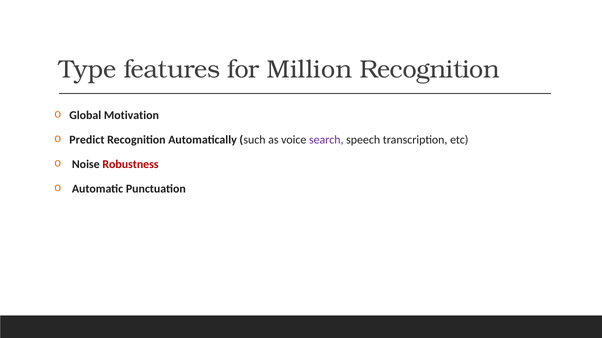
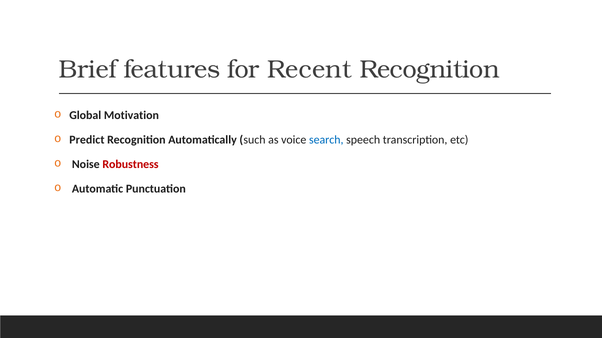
Type: Type -> Brief
Million: Million -> Recent
search colour: purple -> blue
